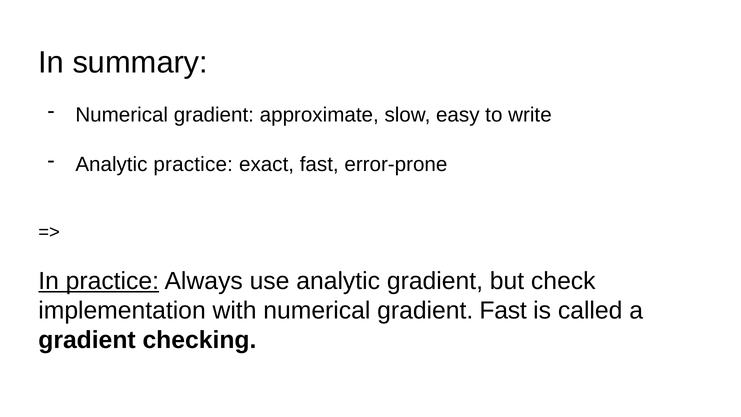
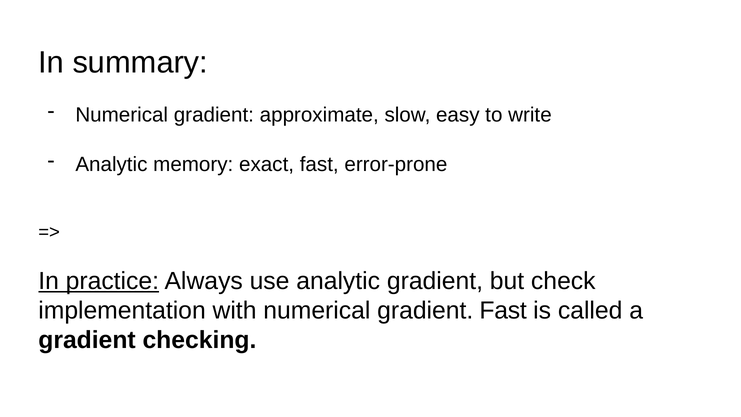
Analytic practice: practice -> memory
